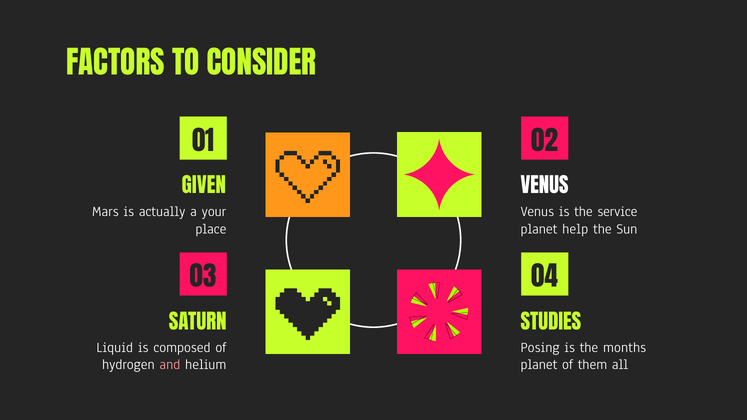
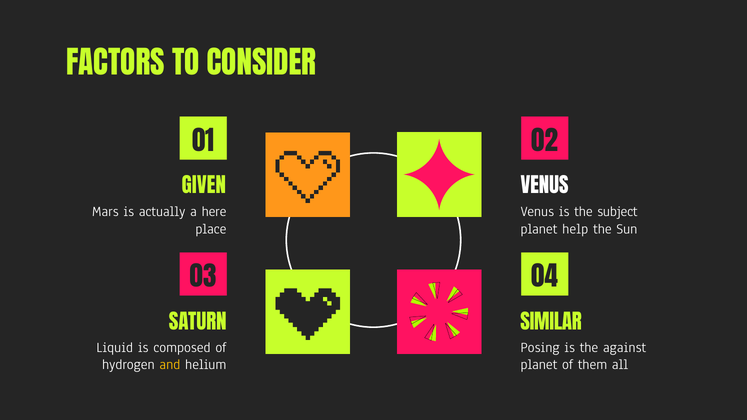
your: your -> here
service: service -> subject
STUDIES: STUDIES -> SIMILAR
months: months -> against
and colour: pink -> yellow
